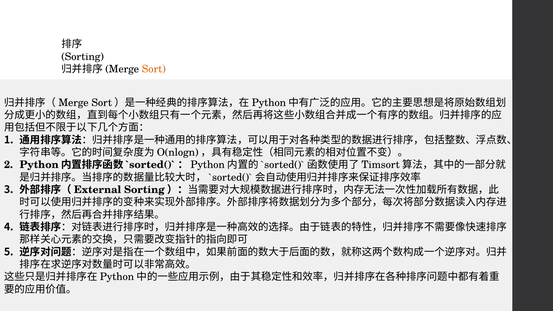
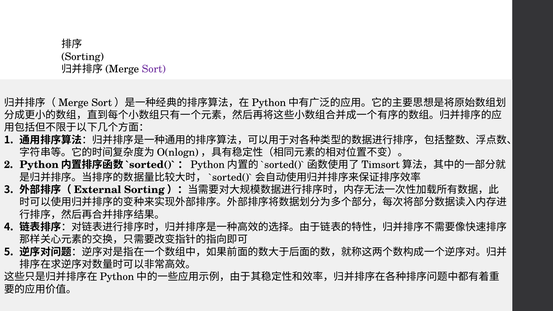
Sort colour: orange -> purple
